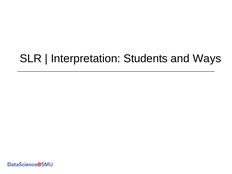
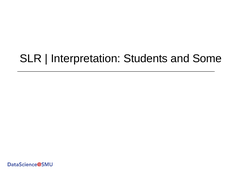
Ways: Ways -> Some
